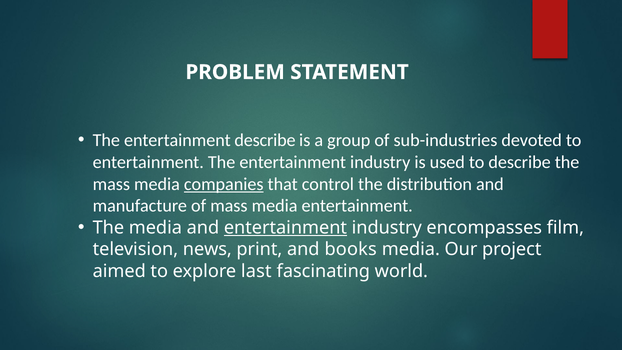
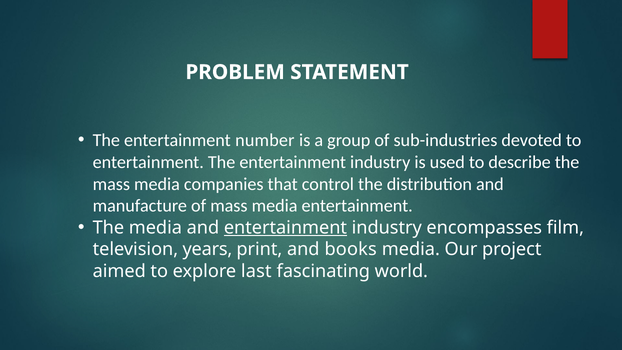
entertainment describe: describe -> number
companies underline: present -> none
news: news -> years
